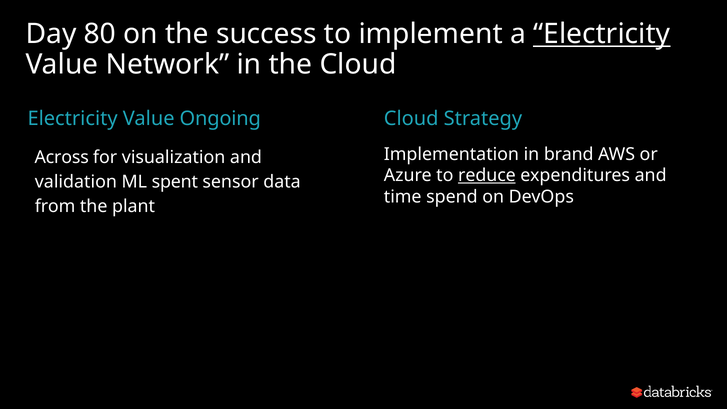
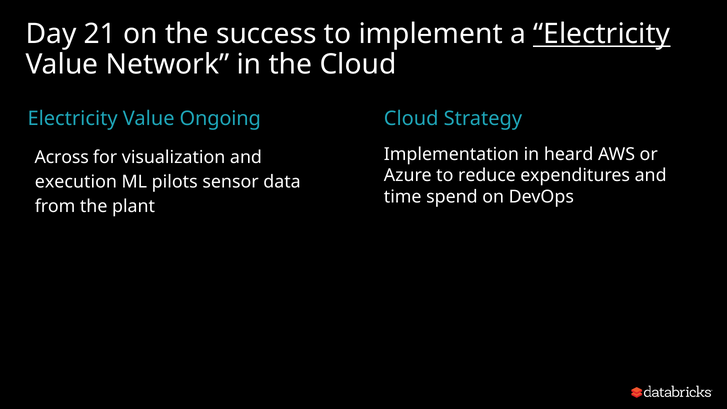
80: 80 -> 21
brand: brand -> heard
reduce underline: present -> none
validation: validation -> execution
spent: spent -> pilots
